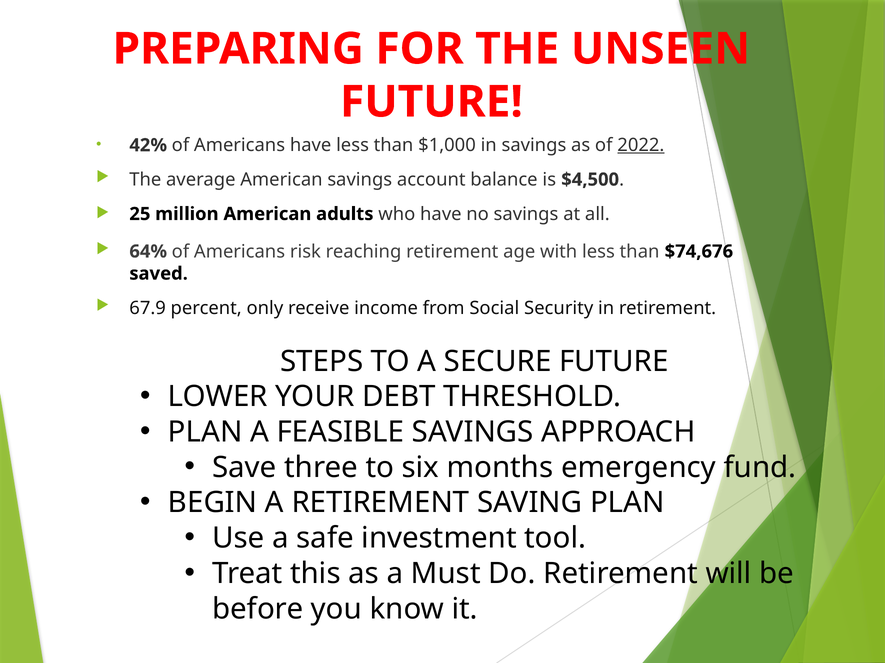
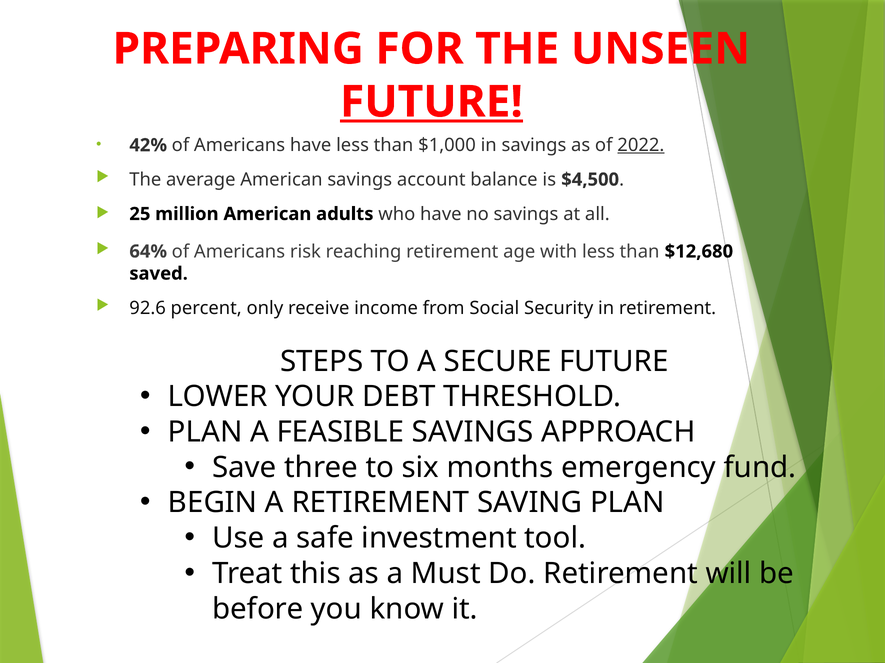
FUTURE at (431, 102) underline: none -> present
$74,676: $74,676 -> $12,680
67.9: 67.9 -> 92.6
